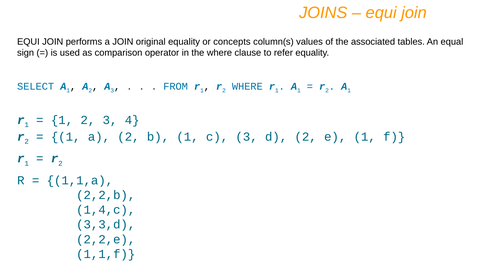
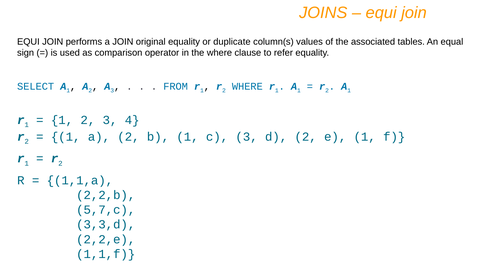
concepts: concepts -> duplicate
1,4,c: 1,4,c -> 5,7,c
